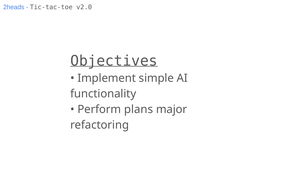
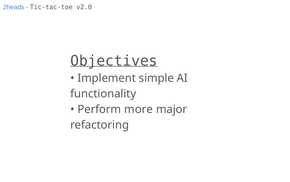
plans: plans -> more
